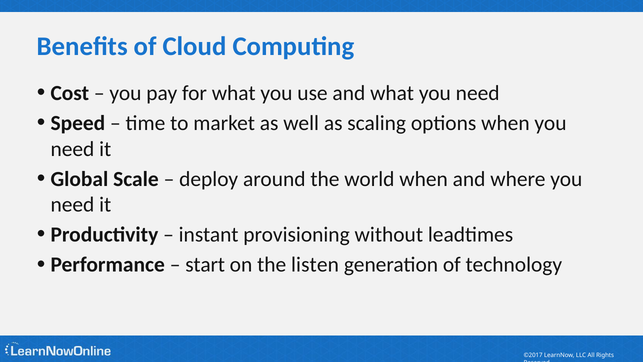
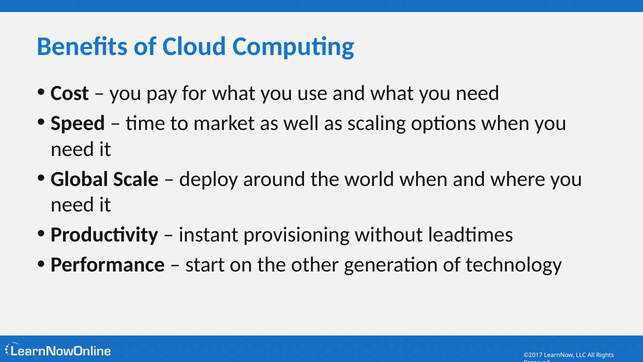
listen: listen -> other
